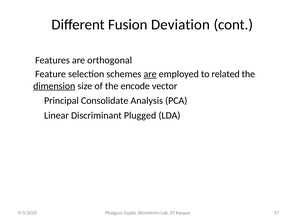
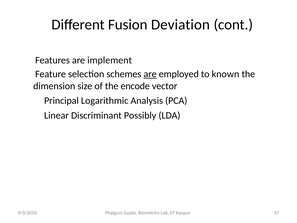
orthogonal: orthogonal -> implement
related: related -> known
dimension underline: present -> none
Consolidate: Consolidate -> Logarithmic
Plugged: Plugged -> Possibly
